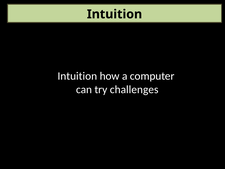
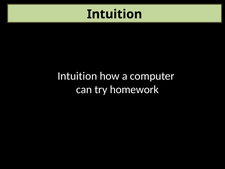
challenges: challenges -> homework
